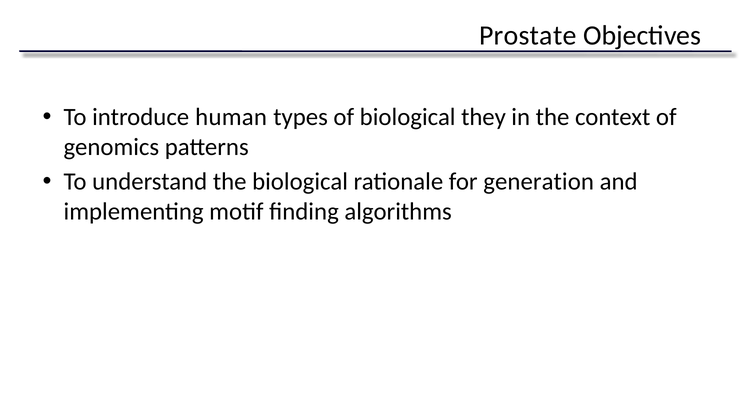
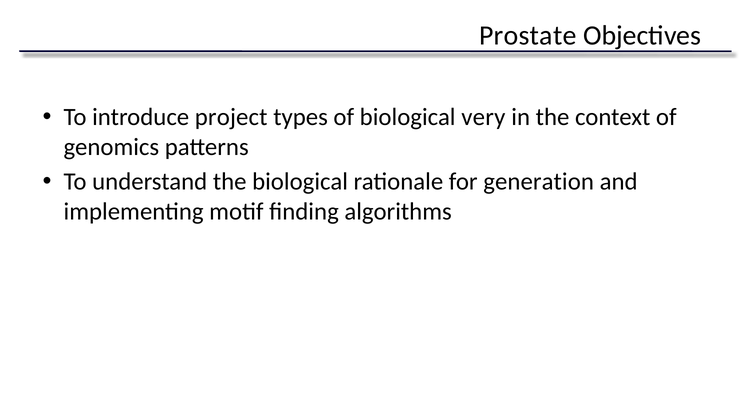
human: human -> project
they: they -> very
